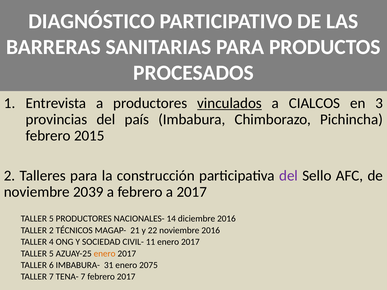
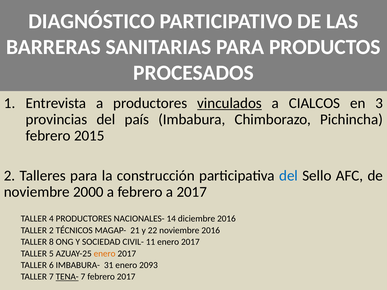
del at (289, 176) colour: purple -> blue
2039: 2039 -> 2000
5 at (51, 219): 5 -> 4
4: 4 -> 8
2075: 2075 -> 2093
TENA- underline: none -> present
